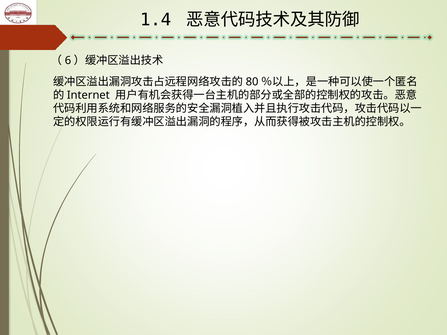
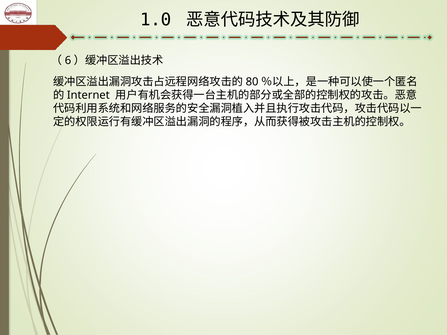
1.4: 1.4 -> 1.0
